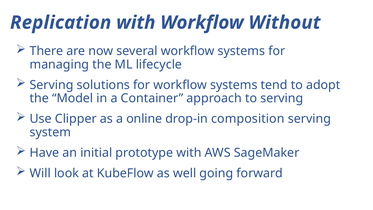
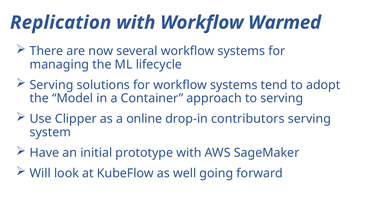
Without: Without -> Warmed
composition: composition -> contributors
